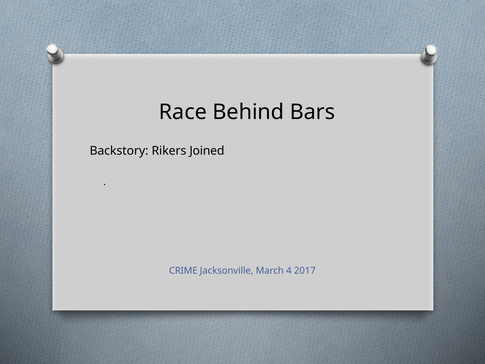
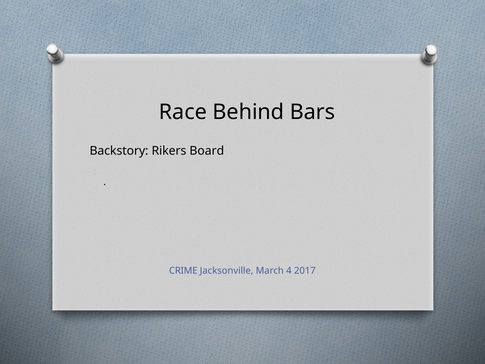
Joined: Joined -> Board
